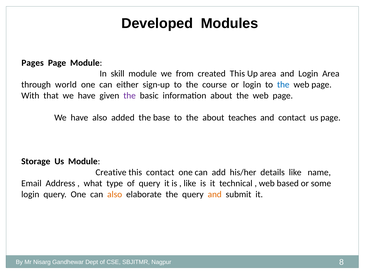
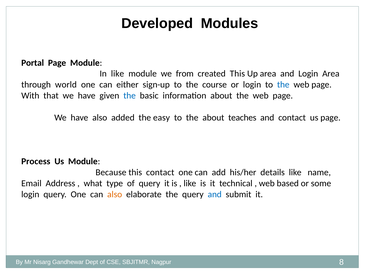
Pages: Pages -> Portal
In skill: skill -> like
the at (130, 96) colour: purple -> blue
base: base -> easy
Storage: Storage -> Process
Creative: Creative -> Because
and at (215, 194) colour: orange -> blue
